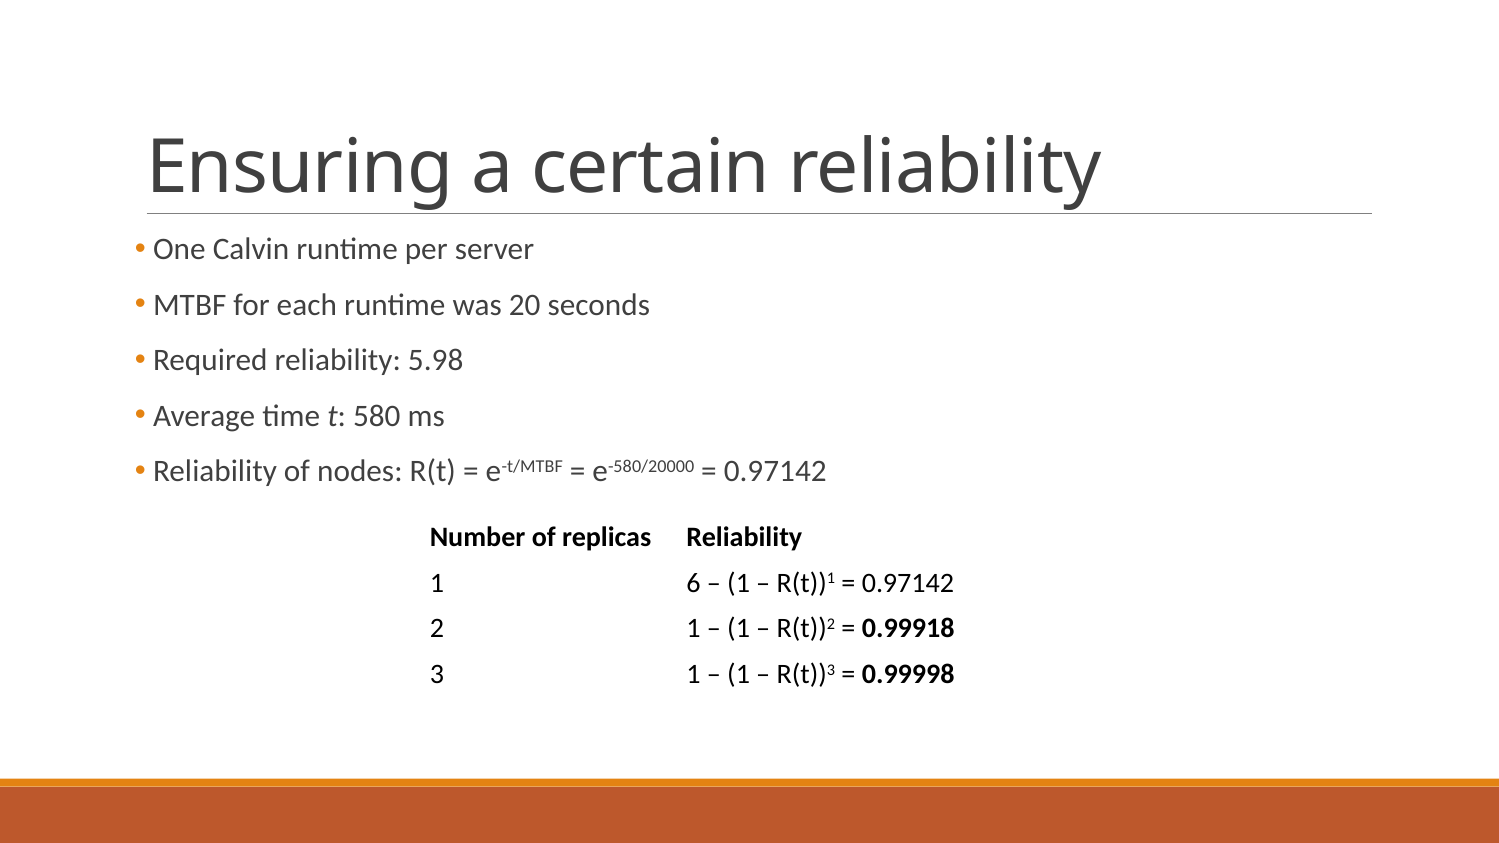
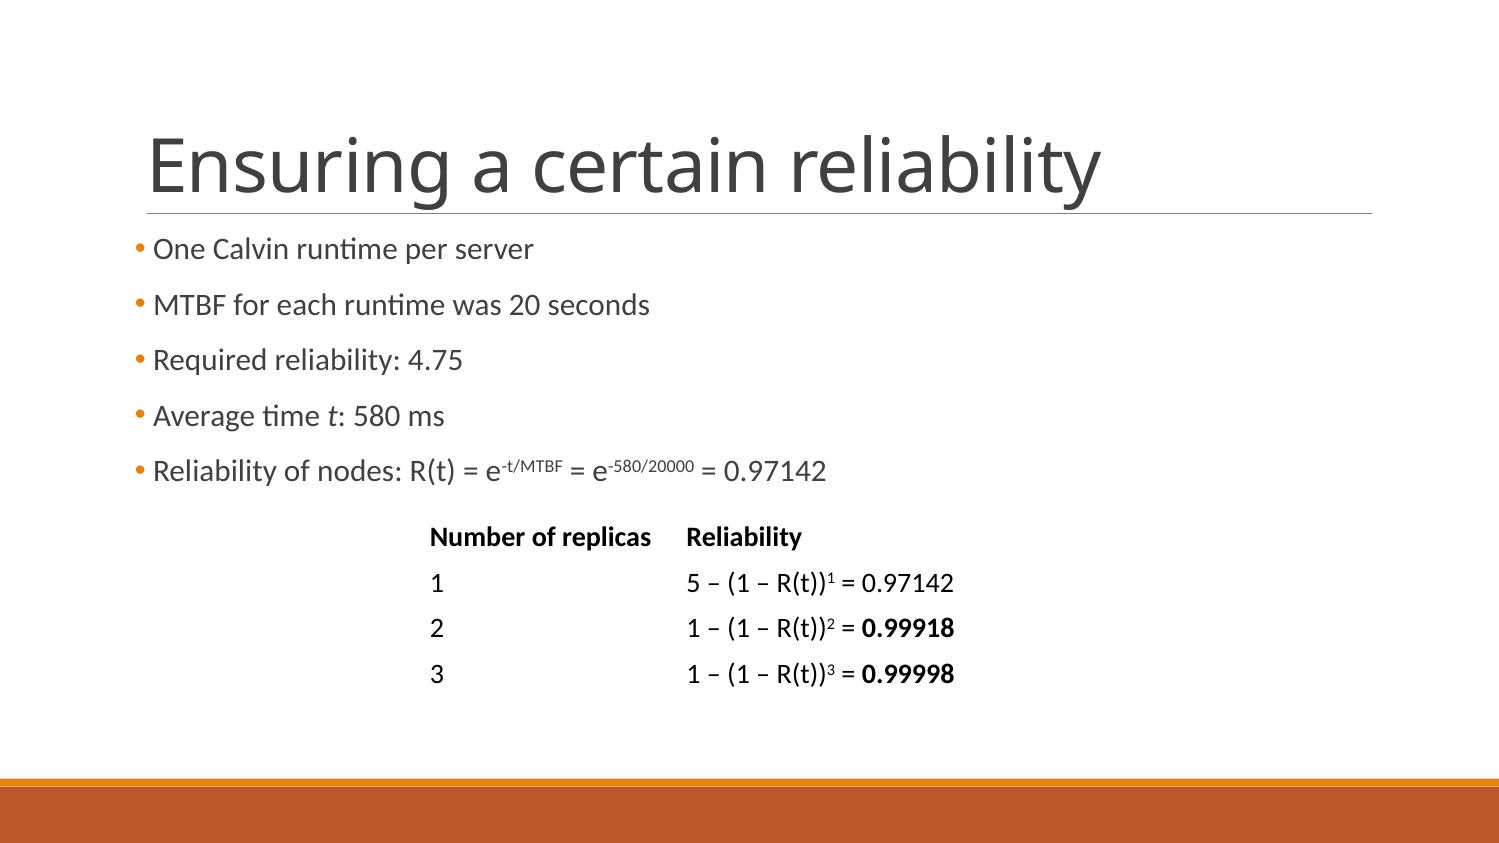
5.98: 5.98 -> 4.75
6: 6 -> 5
